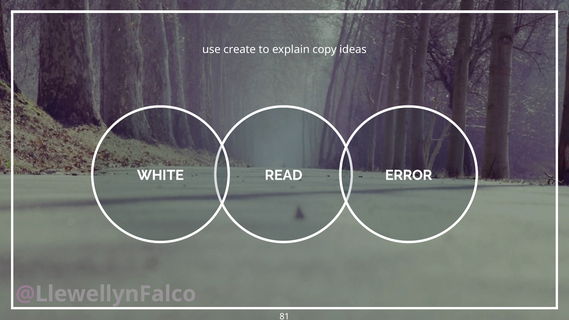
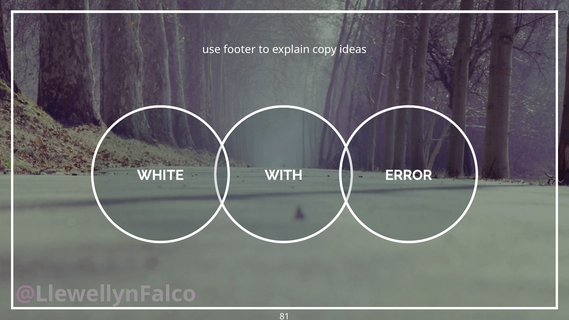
create: create -> footer
READ: READ -> WITH
